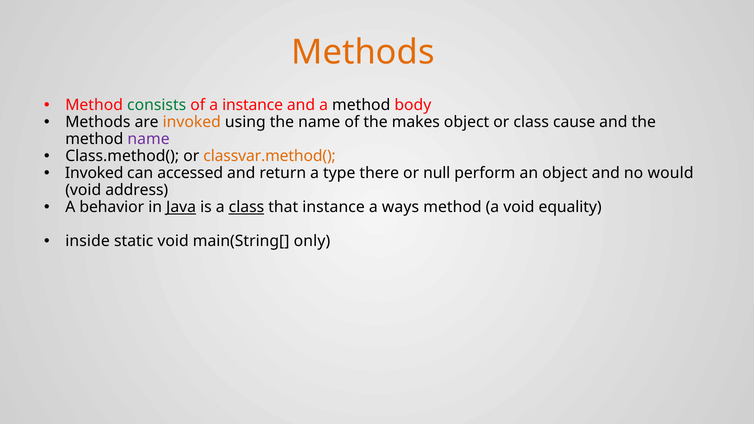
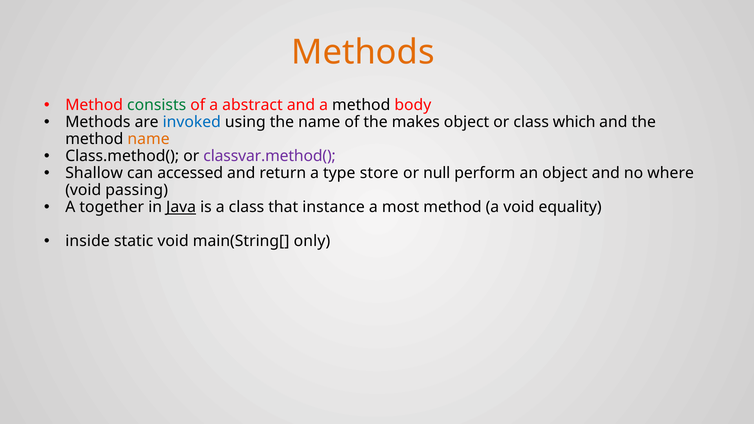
a instance: instance -> abstract
invoked at (192, 122) colour: orange -> blue
cause: cause -> which
name at (149, 139) colour: purple -> orange
classvar.method( colour: orange -> purple
Invoked at (94, 173): Invoked -> Shallow
there: there -> store
would: would -> where
address: address -> passing
behavior: behavior -> together
class at (246, 207) underline: present -> none
ways: ways -> most
